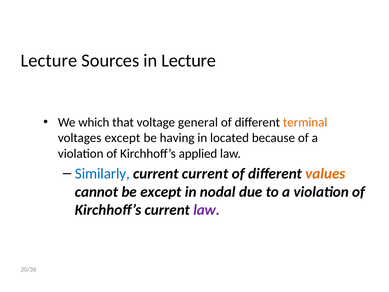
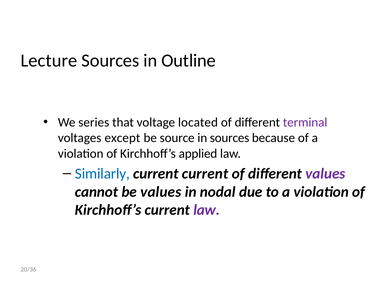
in Lecture: Lecture -> Outline
which: which -> series
general: general -> located
terminal colour: orange -> purple
having: having -> source
in located: located -> sources
values at (325, 173) colour: orange -> purple
be except: except -> values
